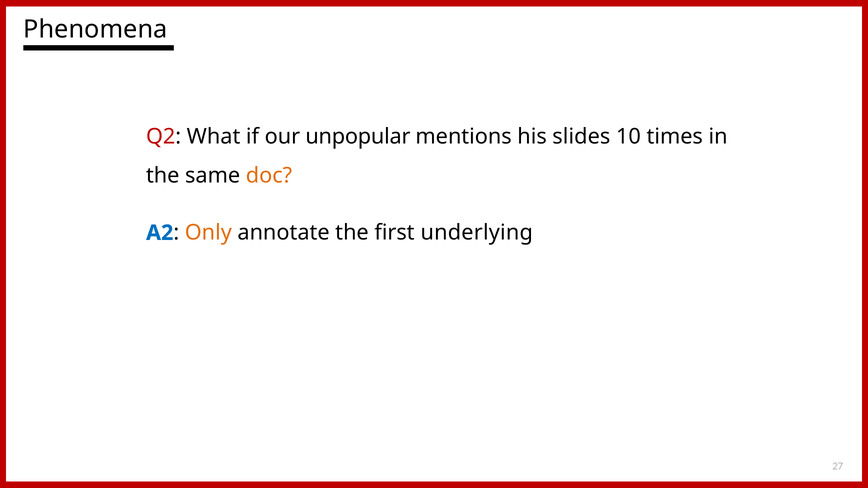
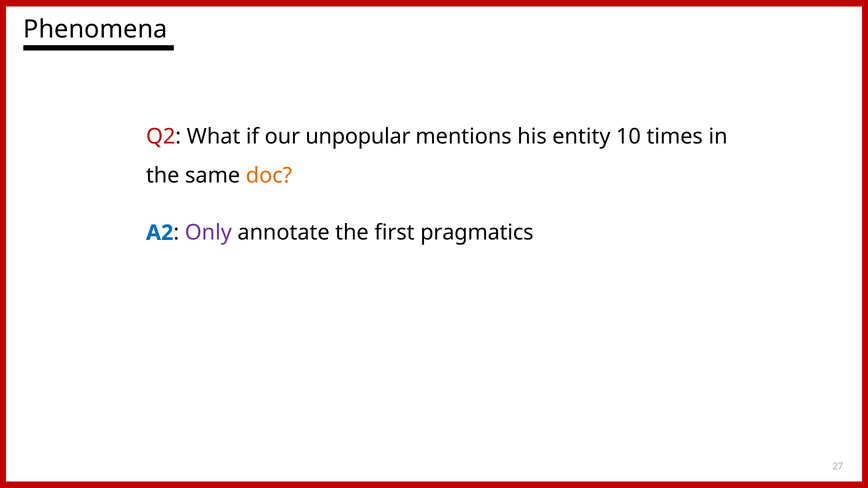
slides: slides -> entity
Only colour: orange -> purple
underlying: underlying -> pragmatics
